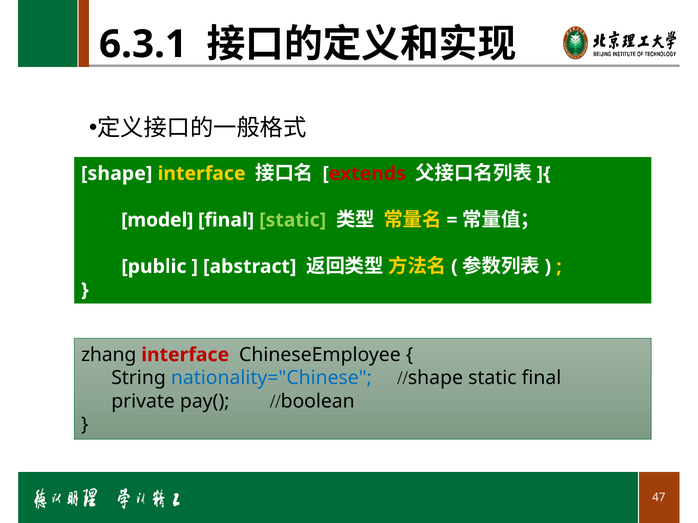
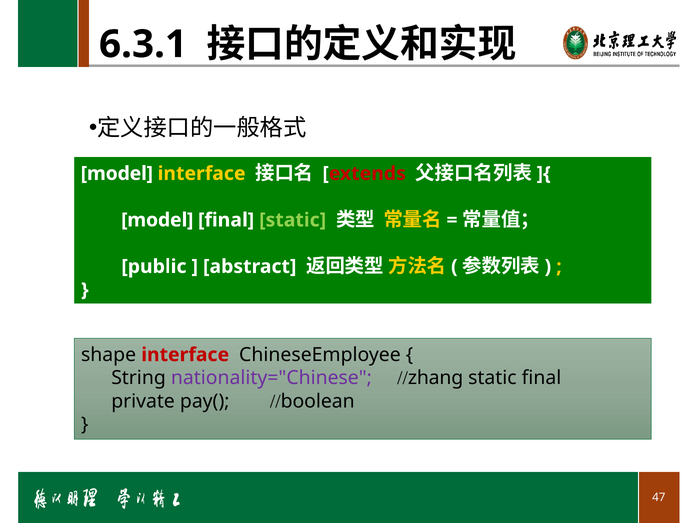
shape at (117, 174): shape -> model
zhang: zhang -> shape
nationality="Chinese colour: blue -> purple
shape at (435, 378): shape -> zhang
